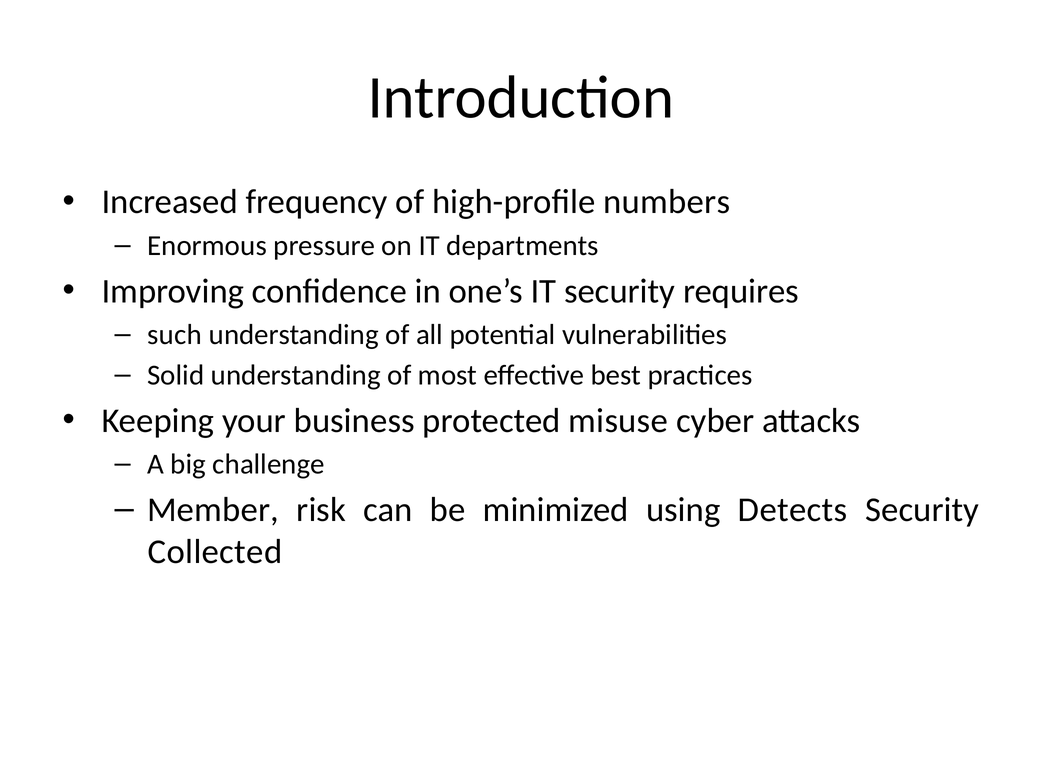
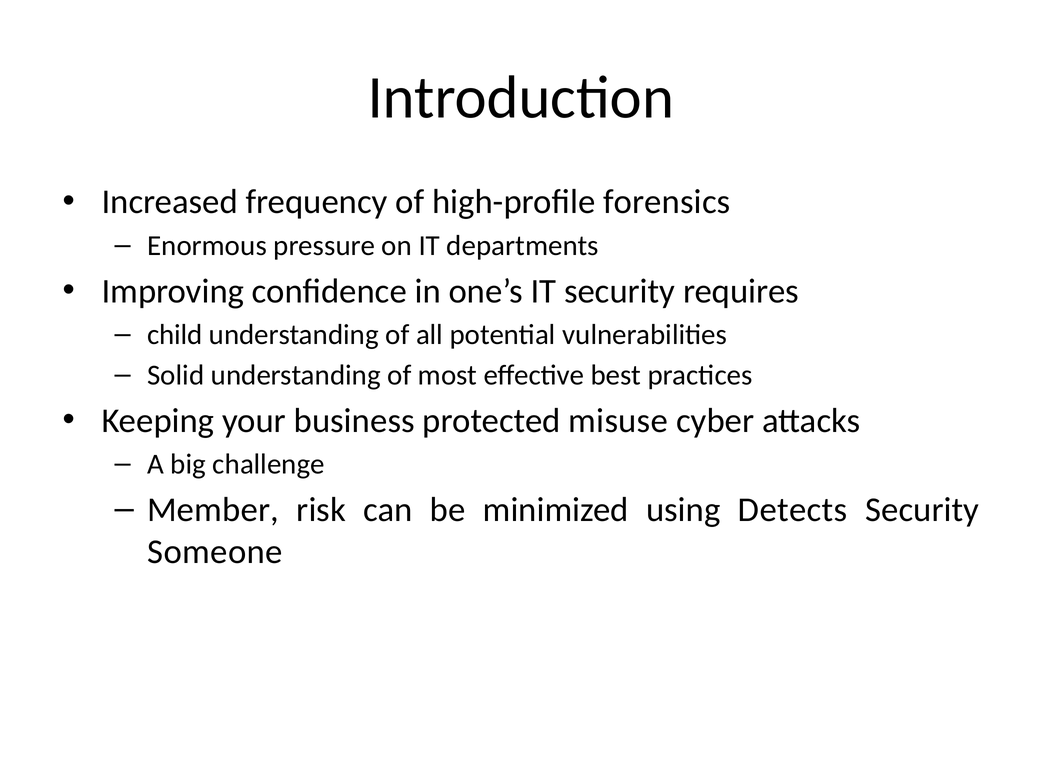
numbers: numbers -> forensics
such: such -> child
Collected: Collected -> Someone
